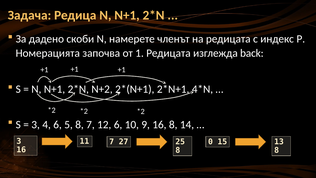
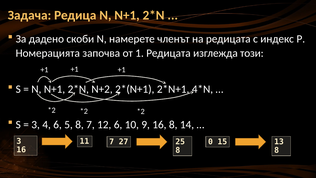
back: back -> този
